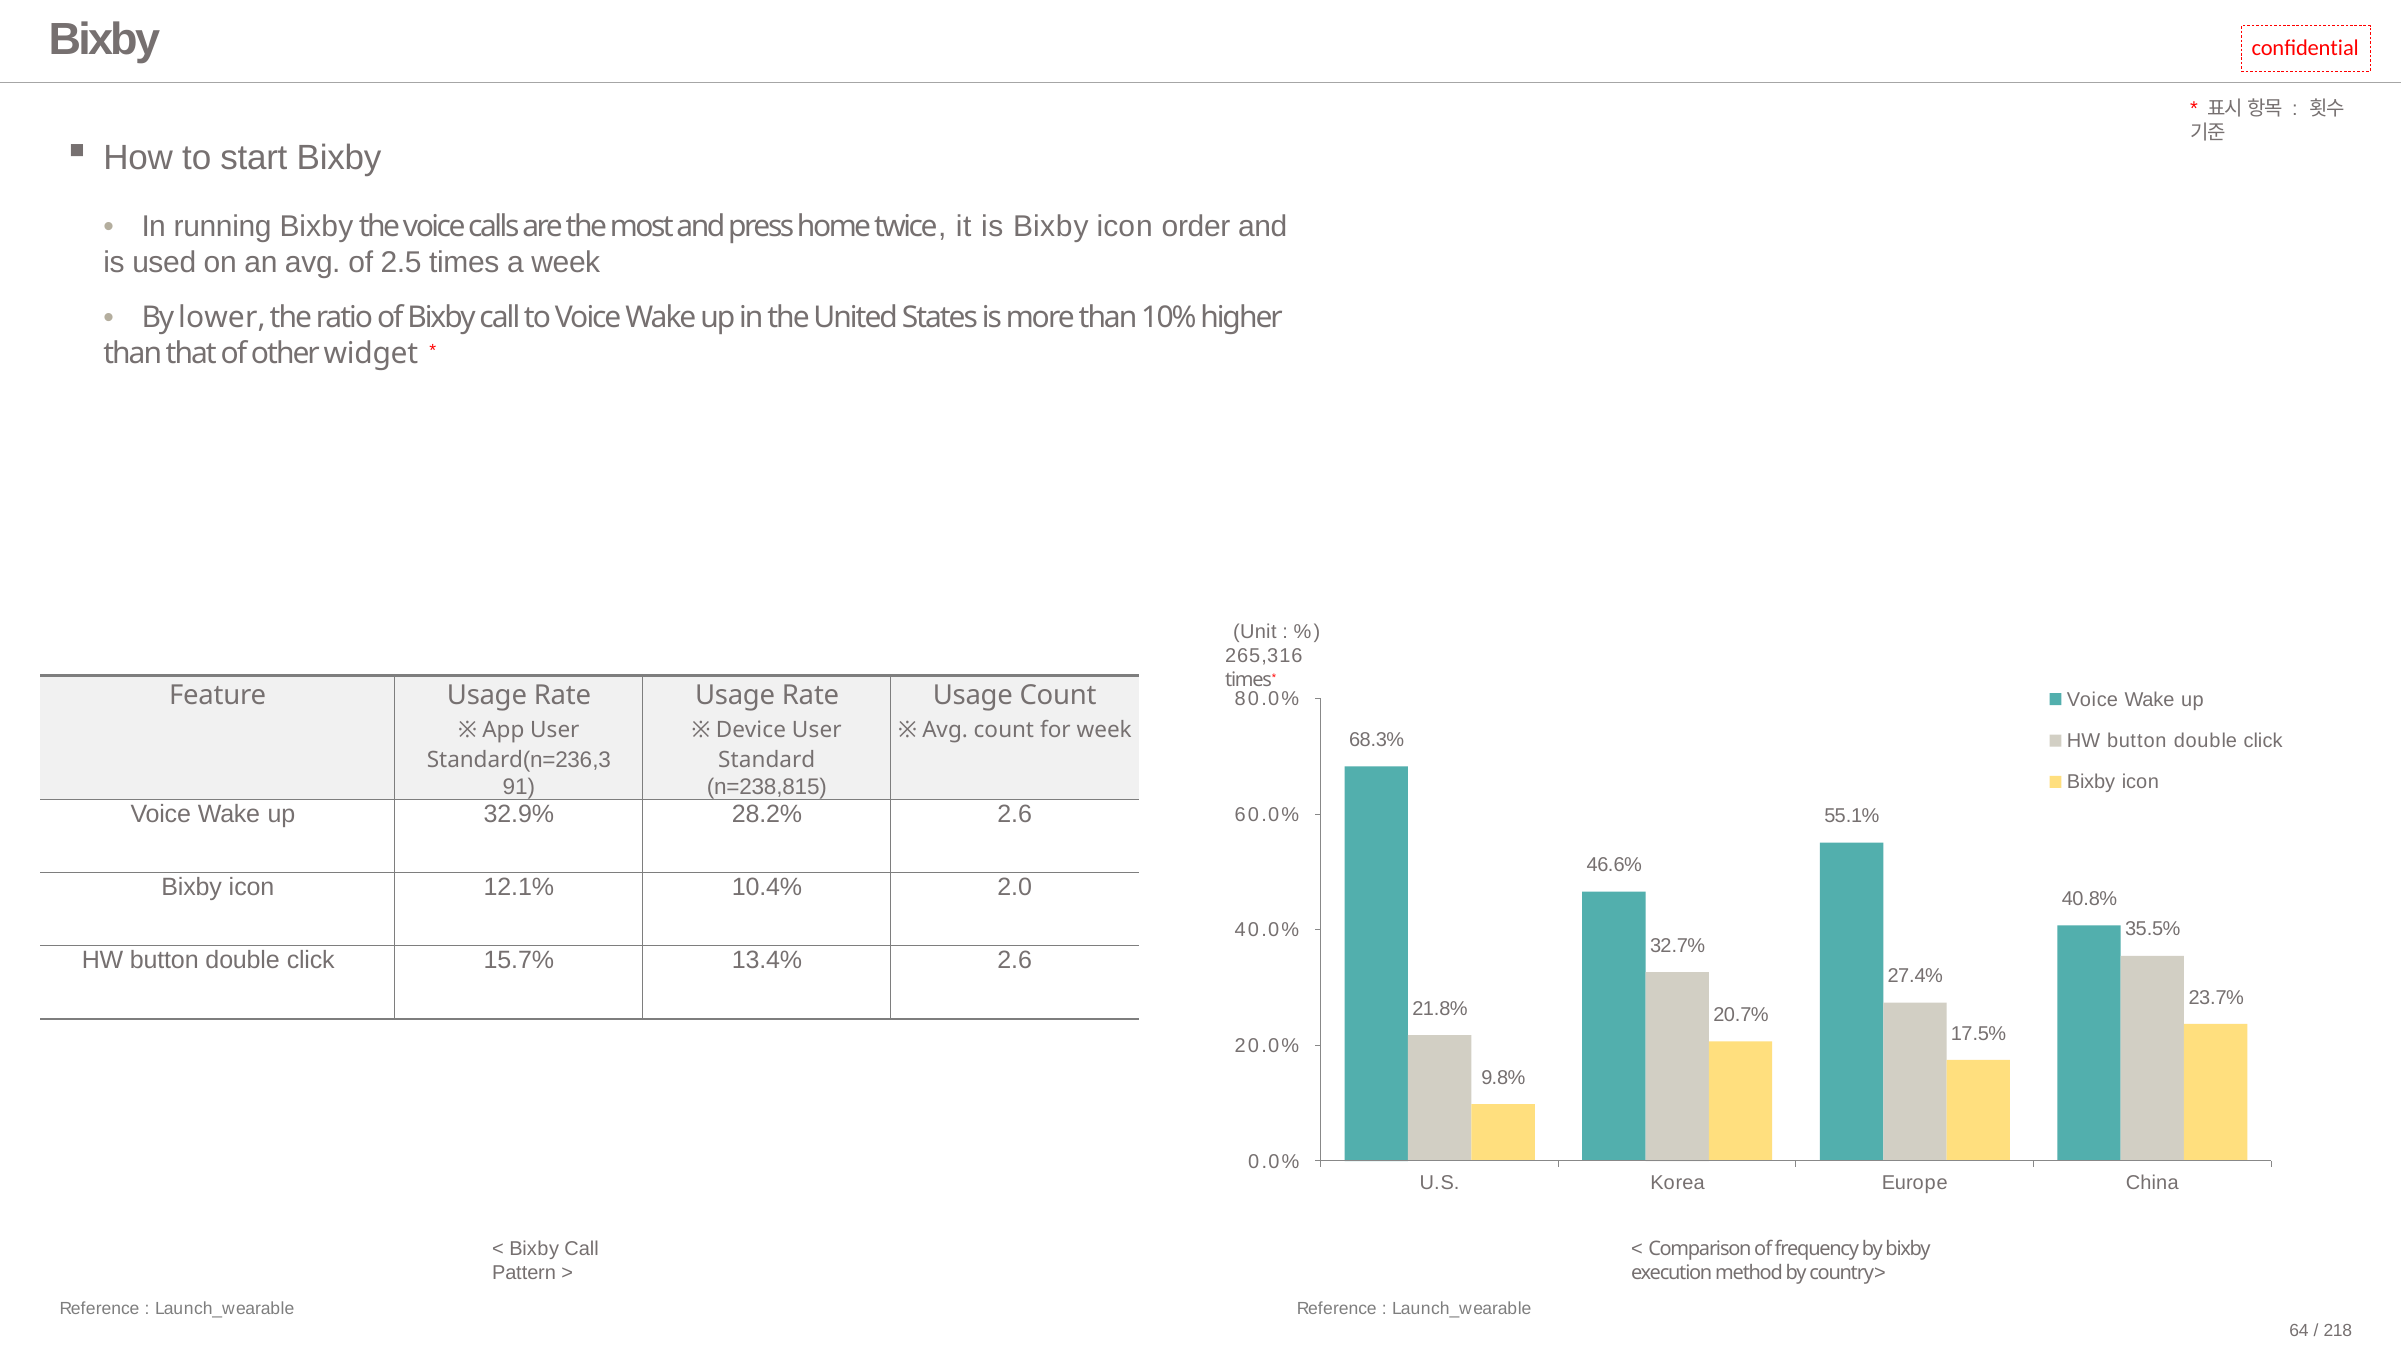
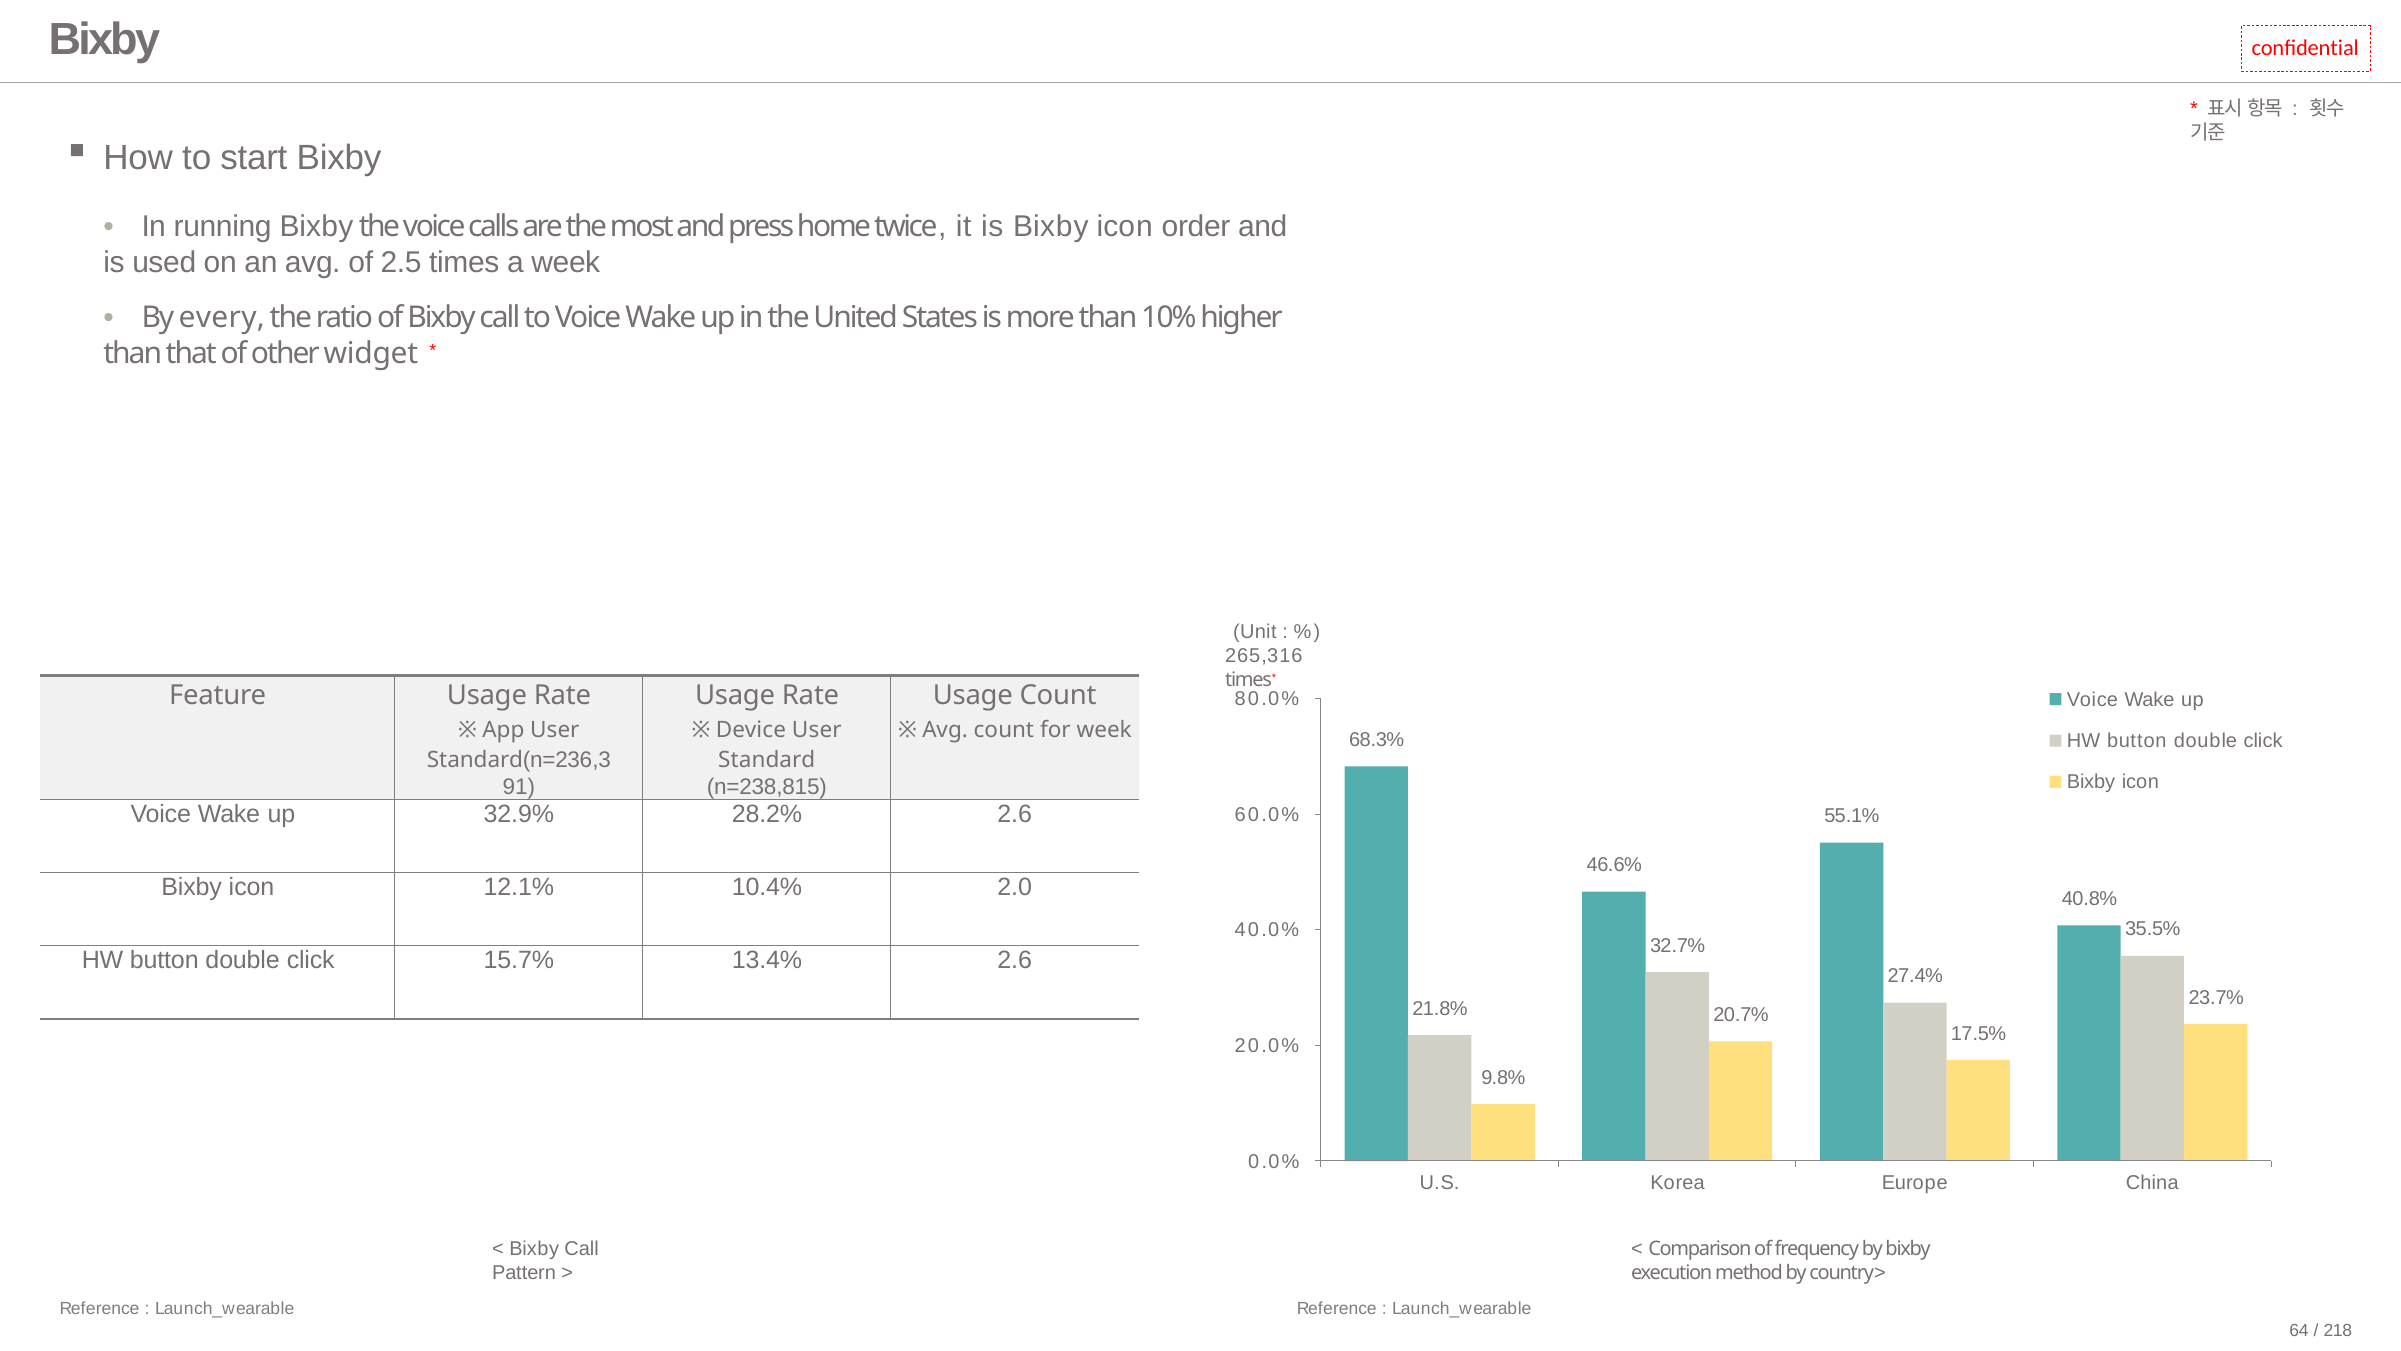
lower: lower -> every
